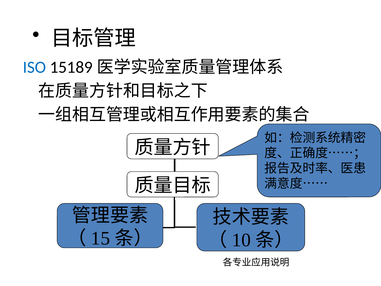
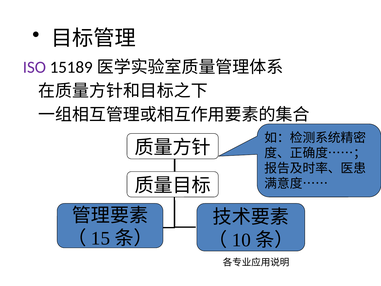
ISO colour: blue -> purple
